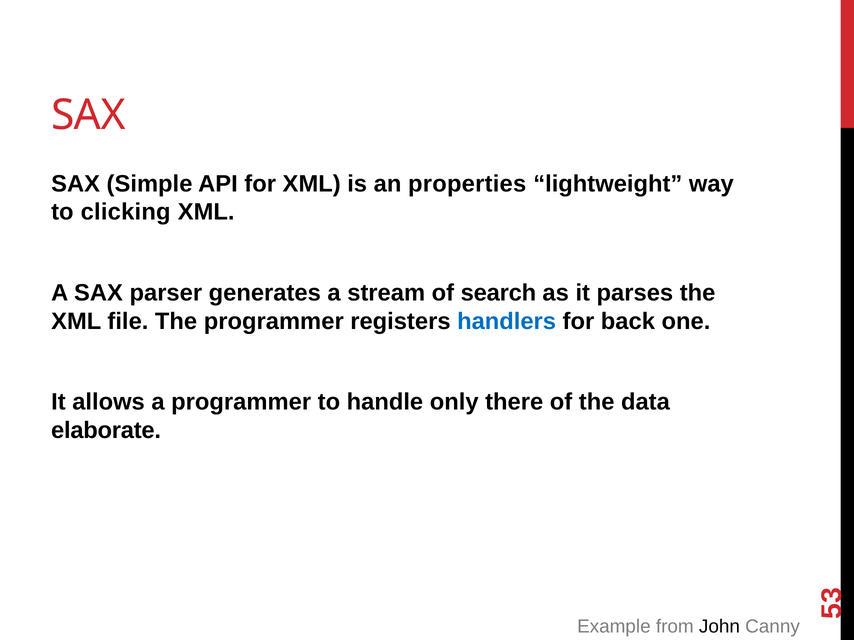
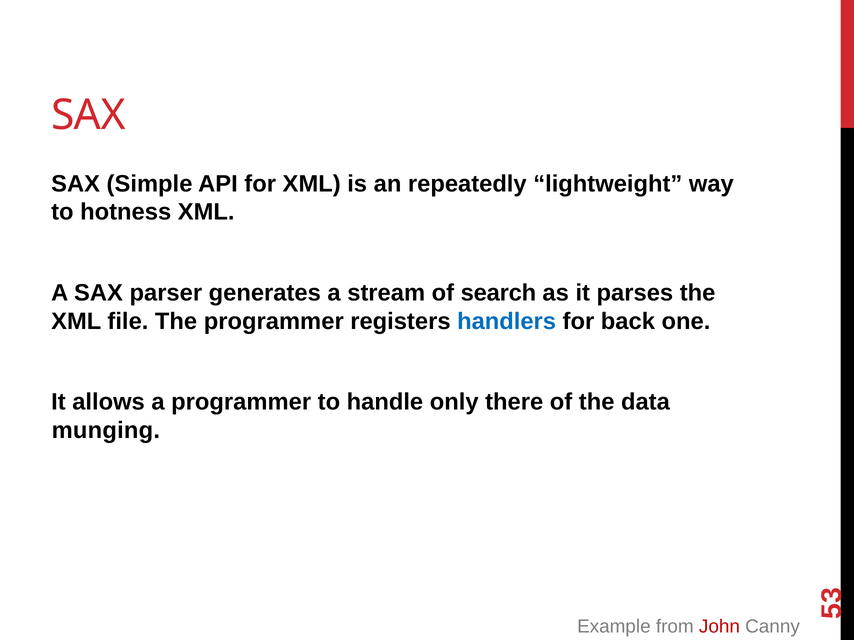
properties: properties -> repeatedly
clicking: clicking -> hotness
elaborate: elaborate -> munging
John colour: black -> red
